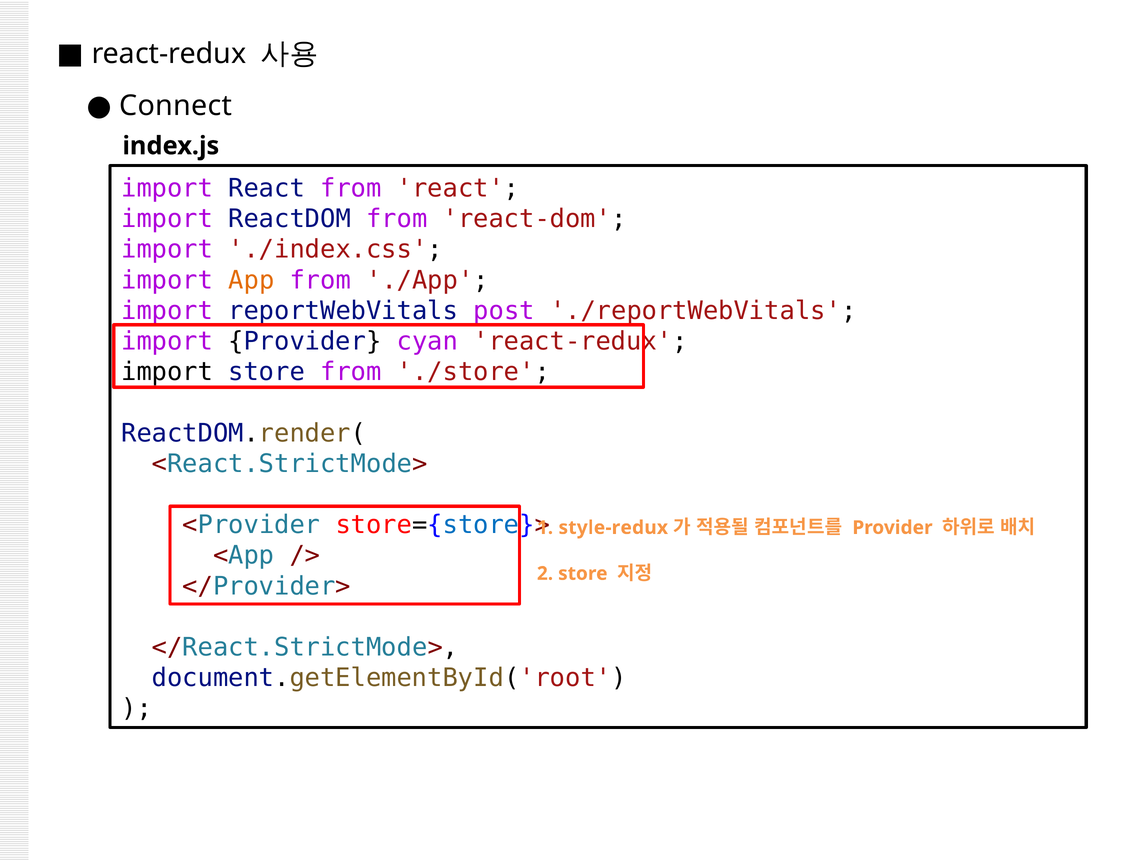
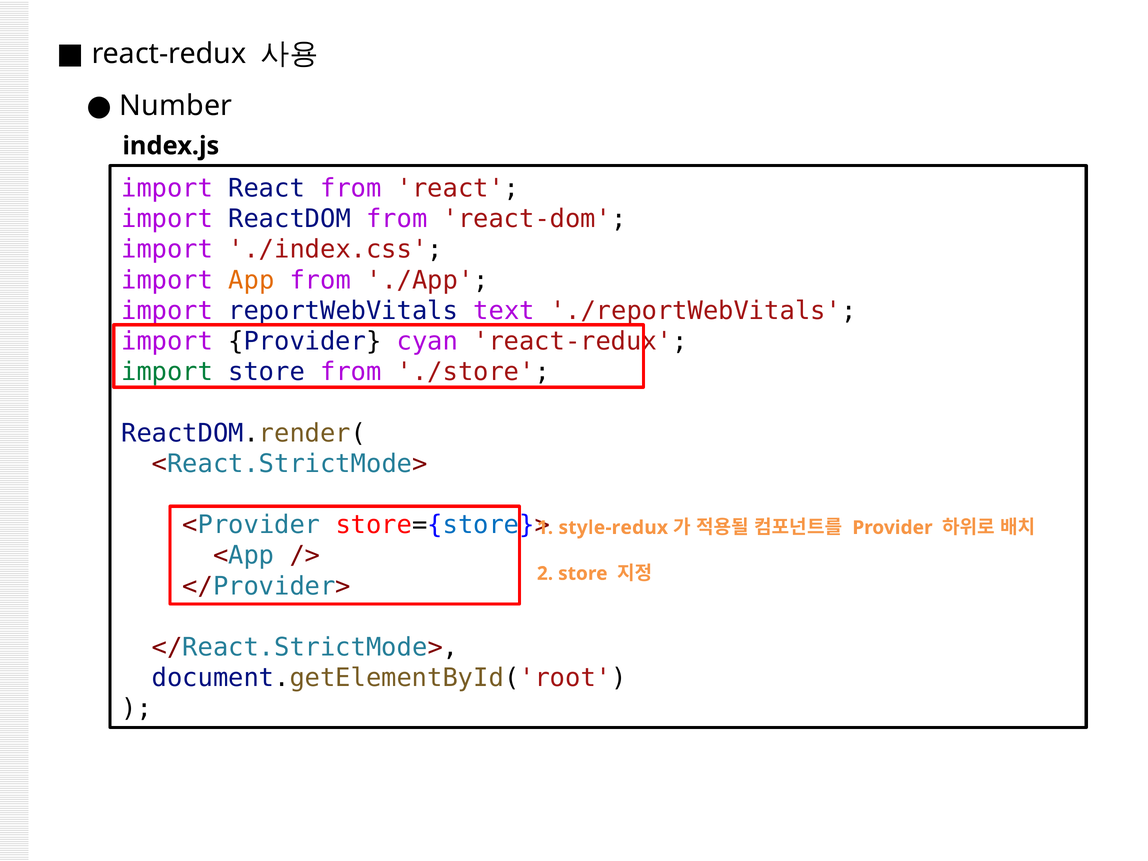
Connect: Connect -> Number
post: post -> text
import at (167, 372) colour: black -> green
